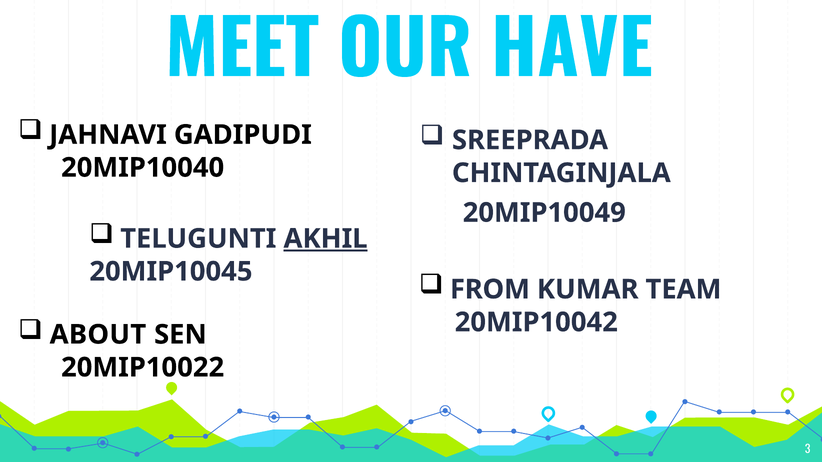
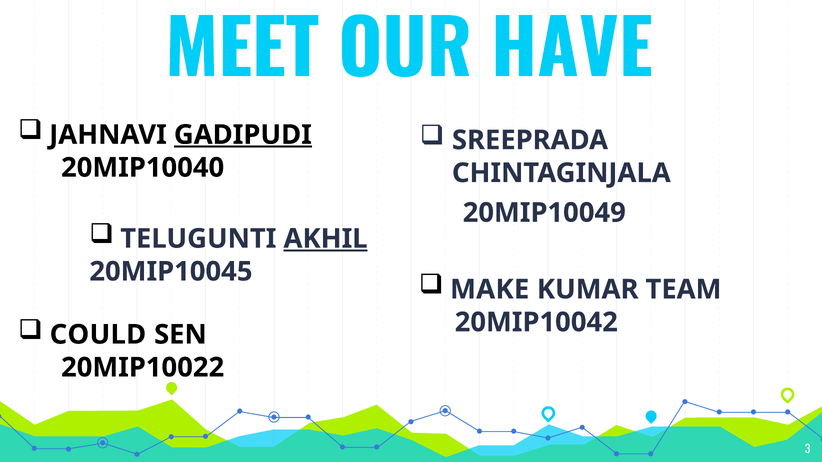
GADIPUDI underline: none -> present
FROM: FROM -> MAKE
ABOUT: ABOUT -> COULD
